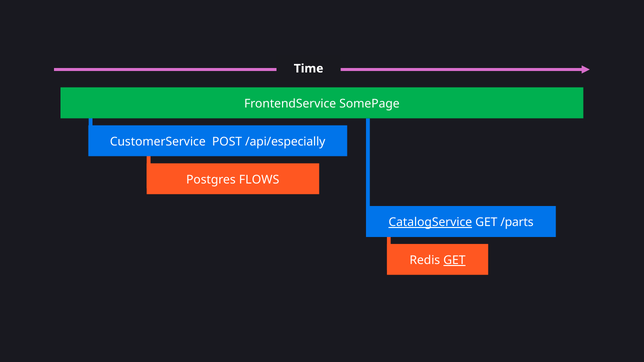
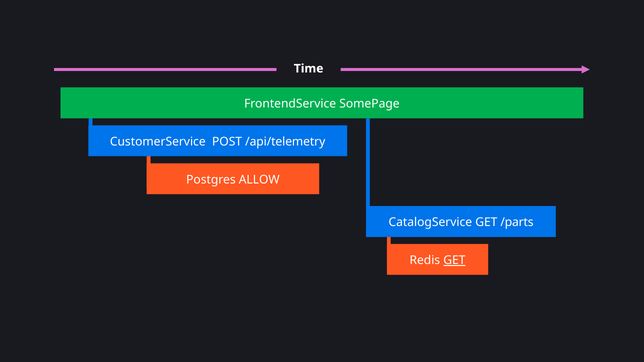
/api/especially: /api/especially -> /api/telemetry
FLOWS: FLOWS -> ALLOW
CatalogService underline: present -> none
